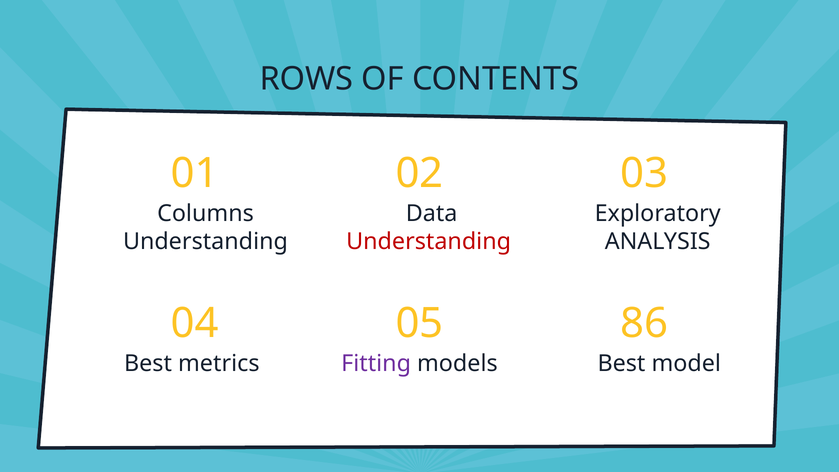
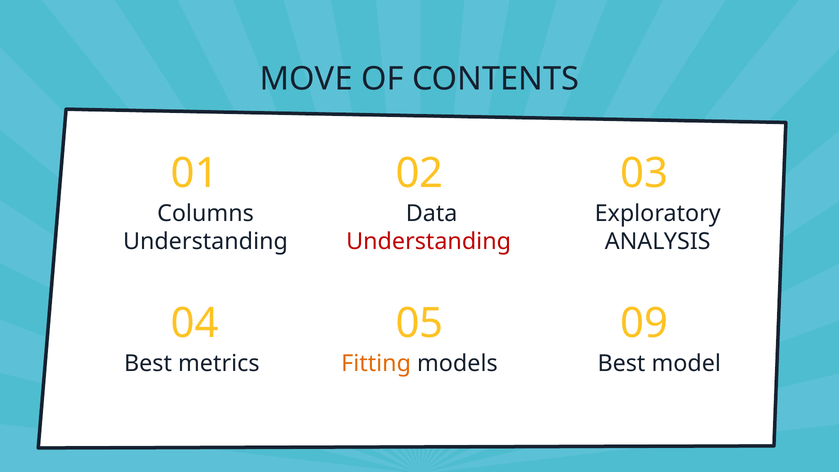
ROWS: ROWS -> MOVE
86: 86 -> 09
Fitting colour: purple -> orange
